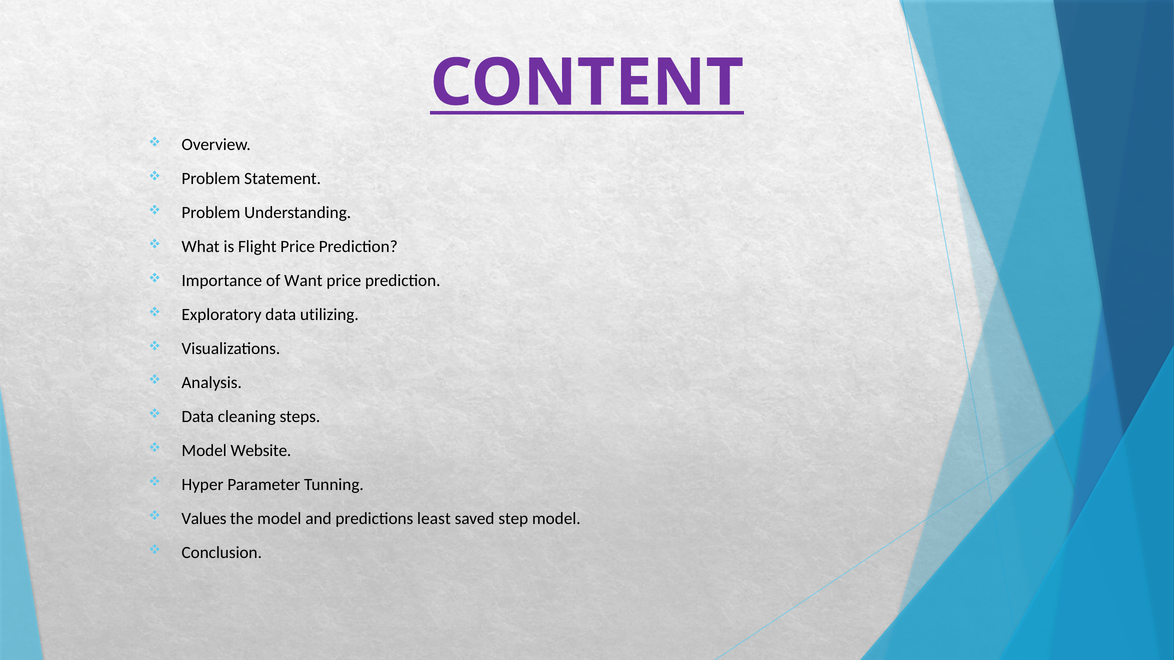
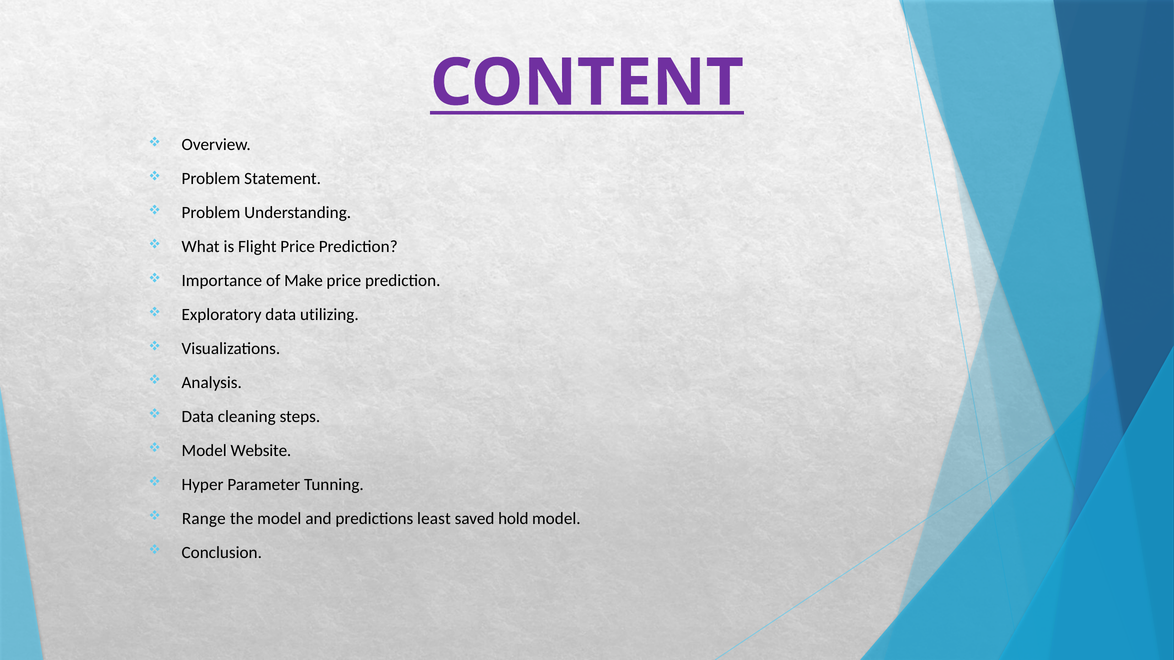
Want: Want -> Make
Values: Values -> Range
step: step -> hold
